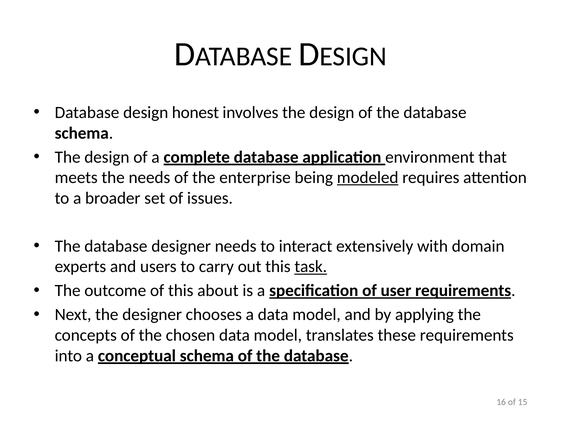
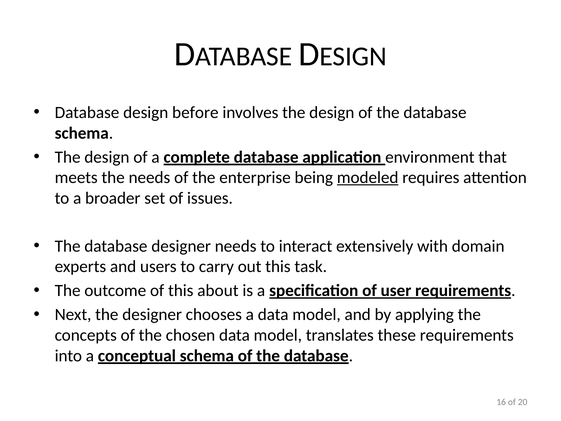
honest: honest -> before
task underline: present -> none
15: 15 -> 20
